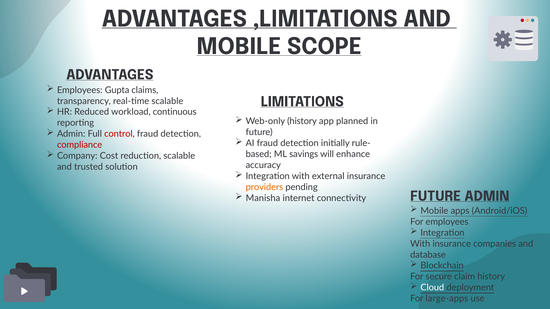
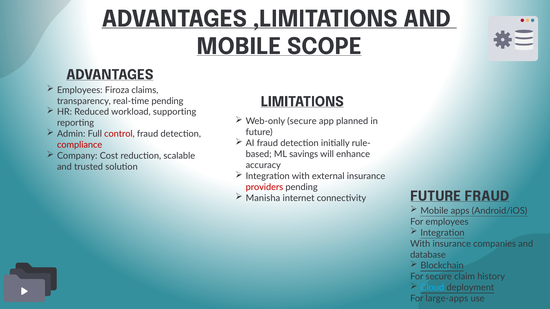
Gupta: Gupta -> Firoza
real-time scalable: scalable -> pending
continuous: continuous -> supporting
Web-only history: history -> secure
providers colour: orange -> red
FUTURE ADMIN: ADMIN -> FRAUD
Cloud colour: white -> light blue
